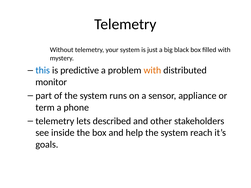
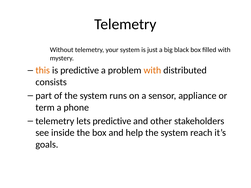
this colour: blue -> orange
monitor: monitor -> consists
lets described: described -> predictive
